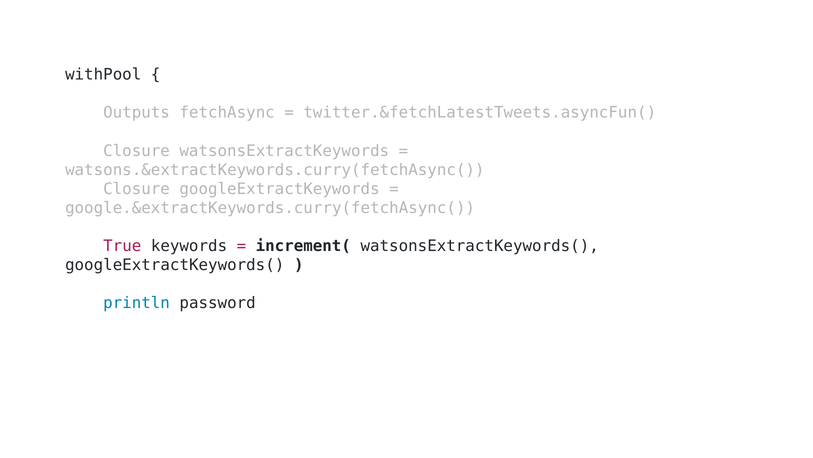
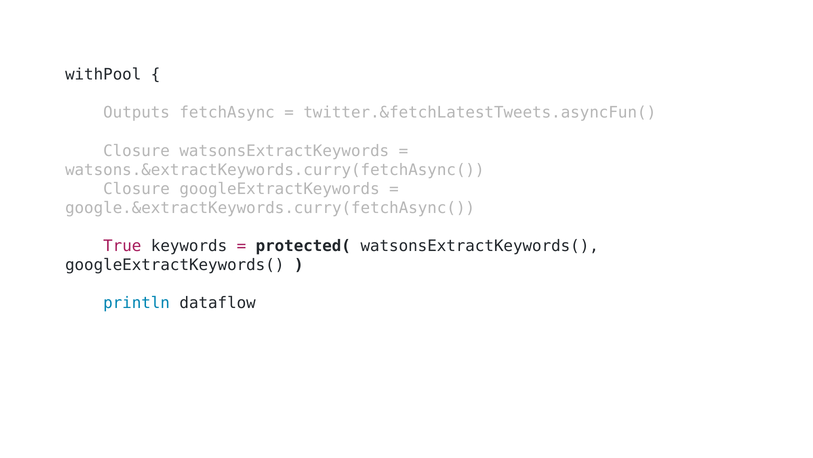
increment(: increment( -> protected(
password: password -> dataflow
